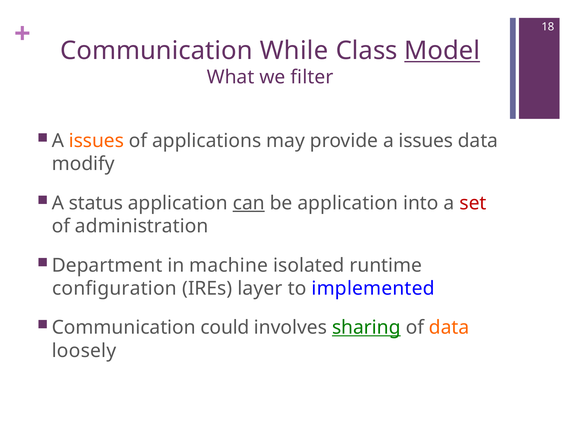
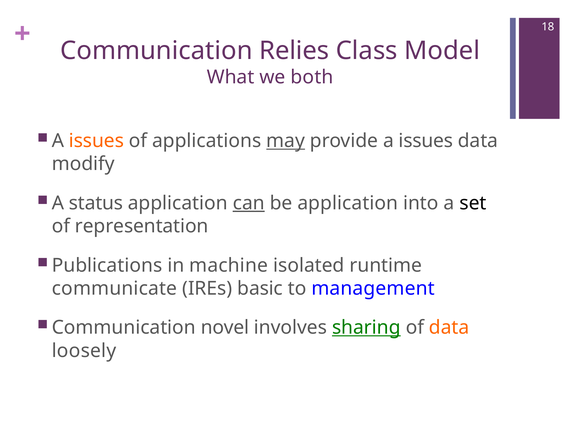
While: While -> Relies
Model underline: present -> none
filter: filter -> both
may underline: none -> present
set colour: red -> black
administration: administration -> representation
Department: Department -> Publications
configuration: configuration -> communicate
layer: layer -> basic
implemented: implemented -> management
could: could -> novel
